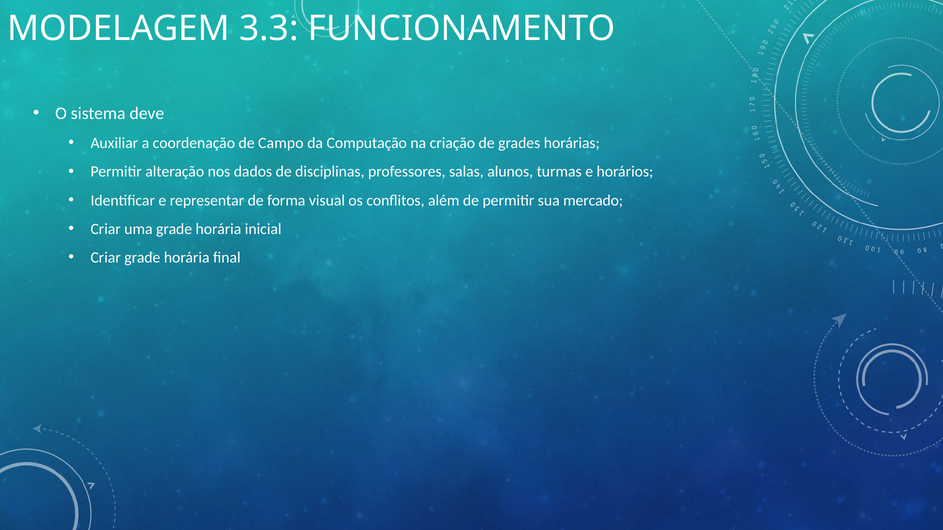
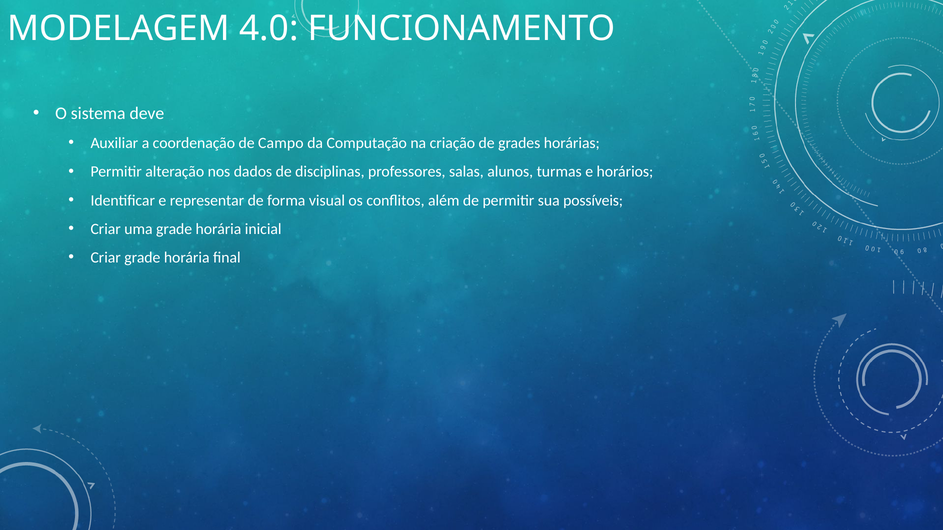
3.3: 3.3 -> 4.0
mercado: mercado -> possíveis
